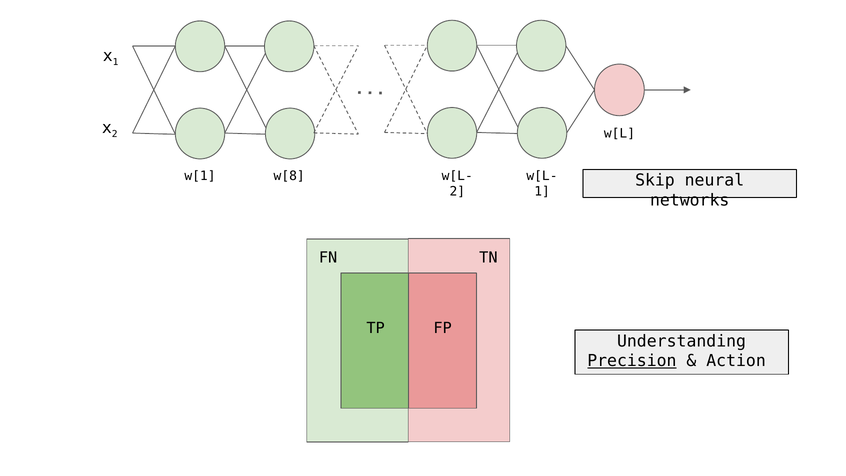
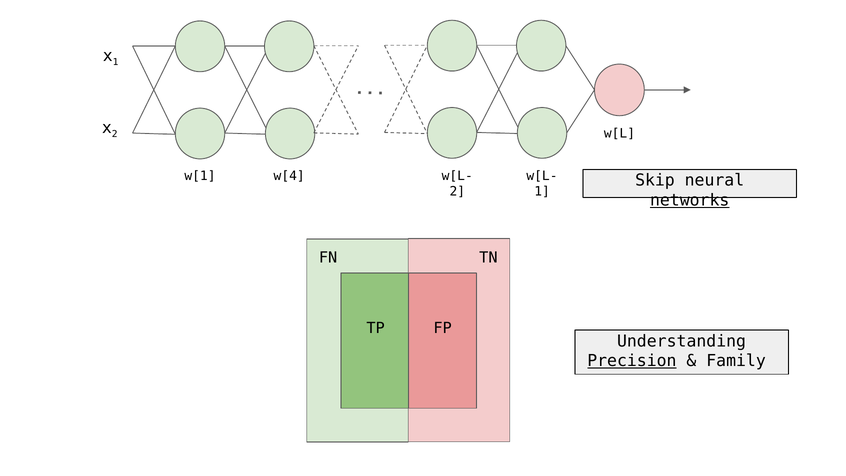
w[8: w[8 -> w[4
networks underline: none -> present
Action: Action -> Family
